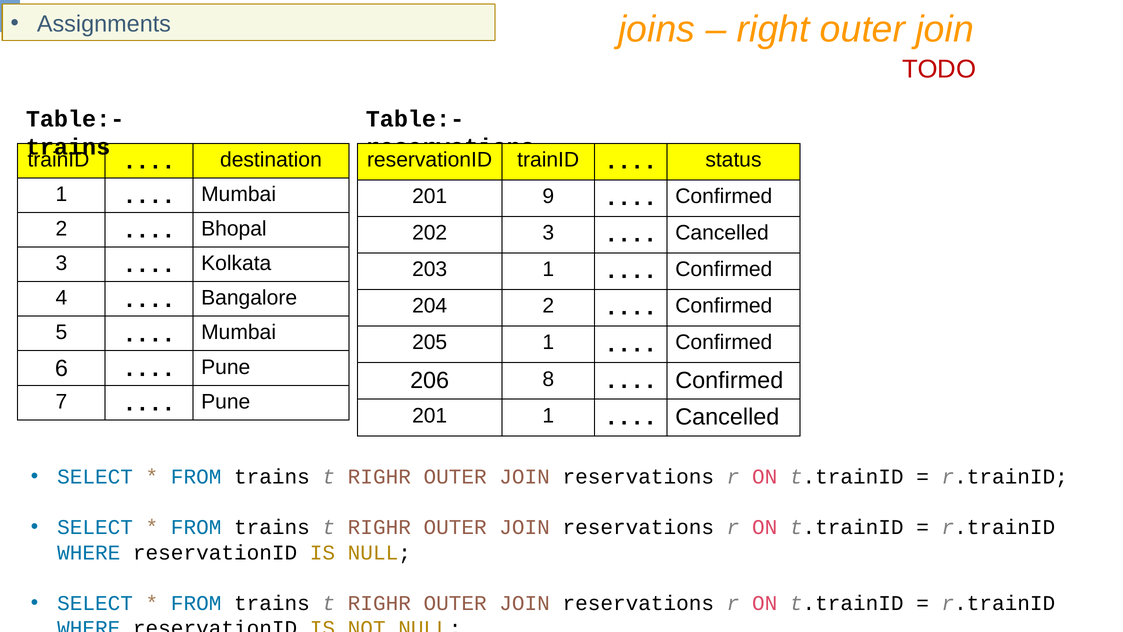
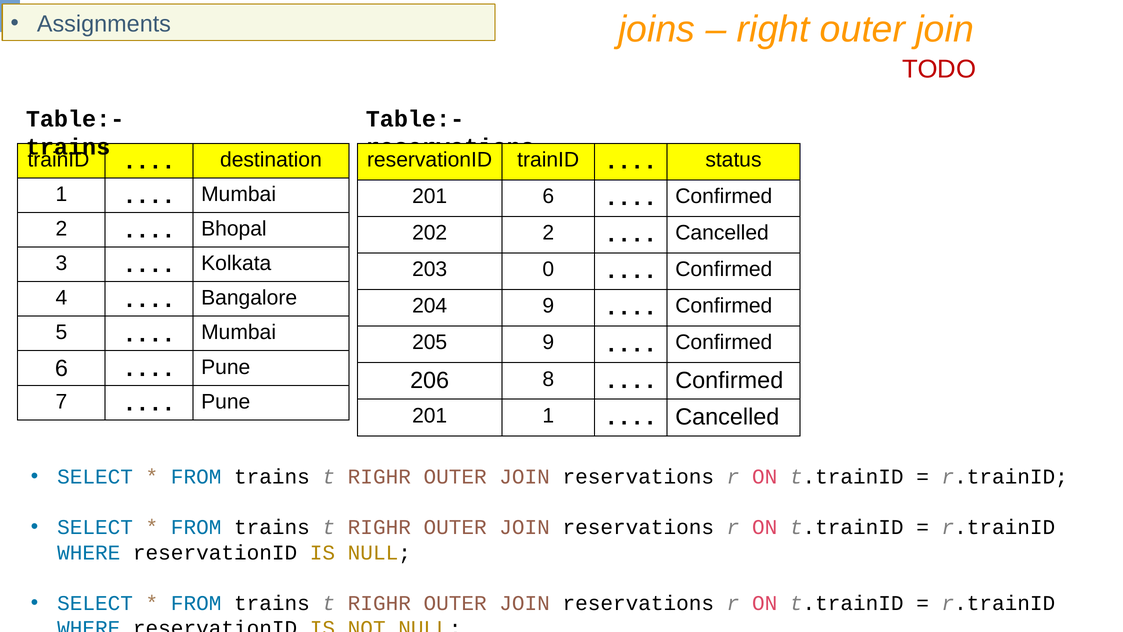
201 9: 9 -> 6
202 3: 3 -> 2
203 1: 1 -> 0
204 2: 2 -> 9
205 1: 1 -> 9
